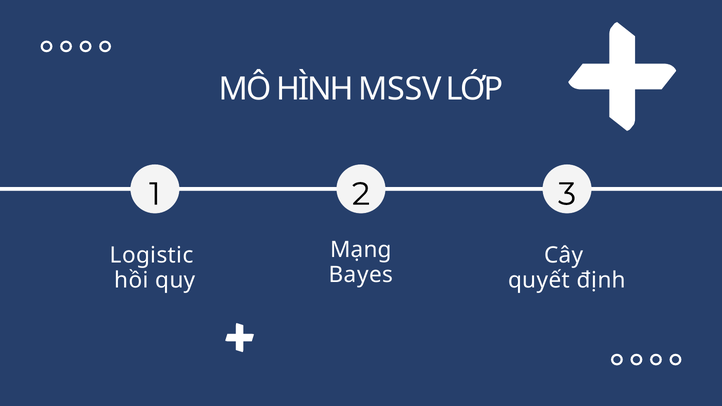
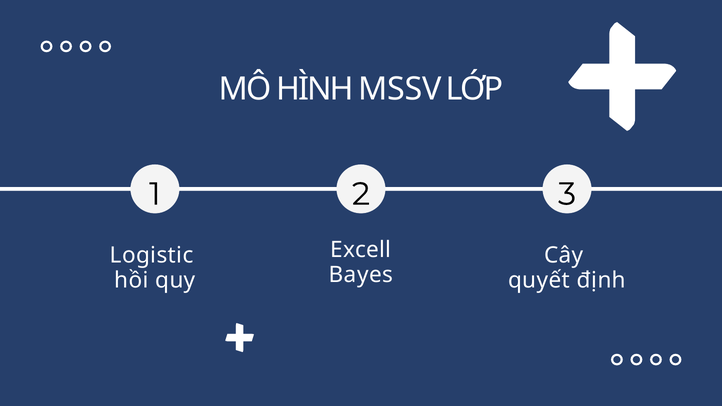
Mạng: Mạng -> Excell
